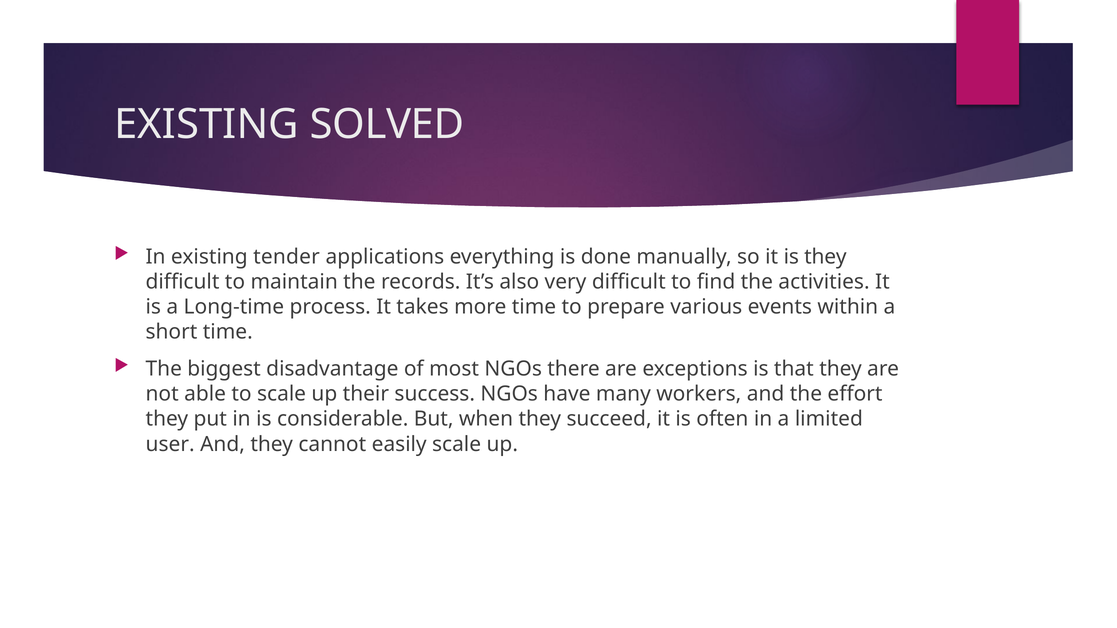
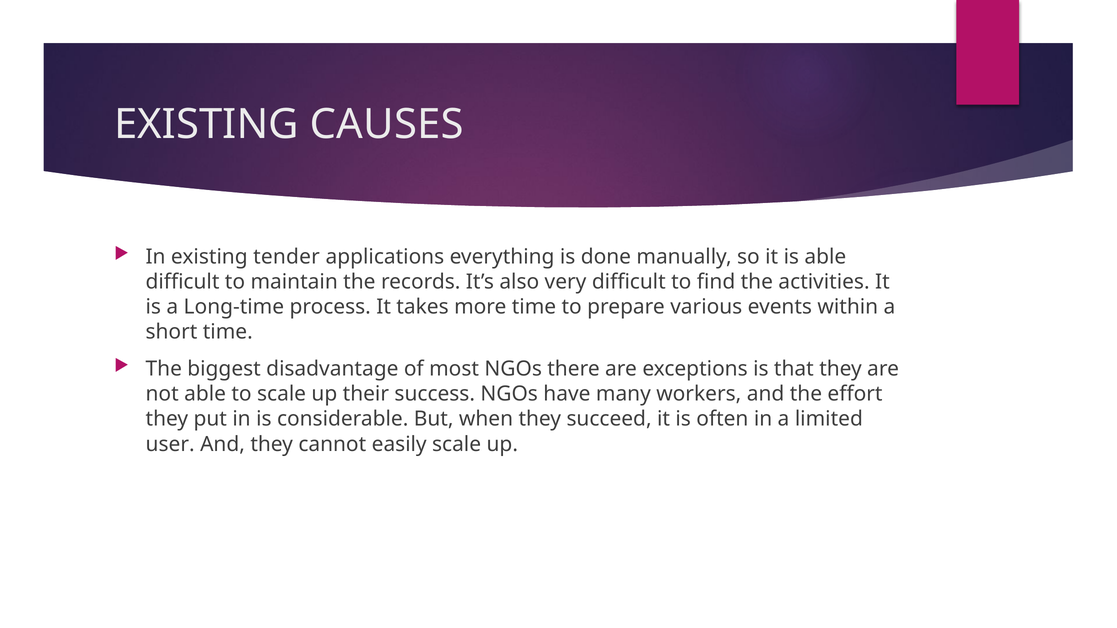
SOLVED: SOLVED -> CAUSES
is they: they -> able
